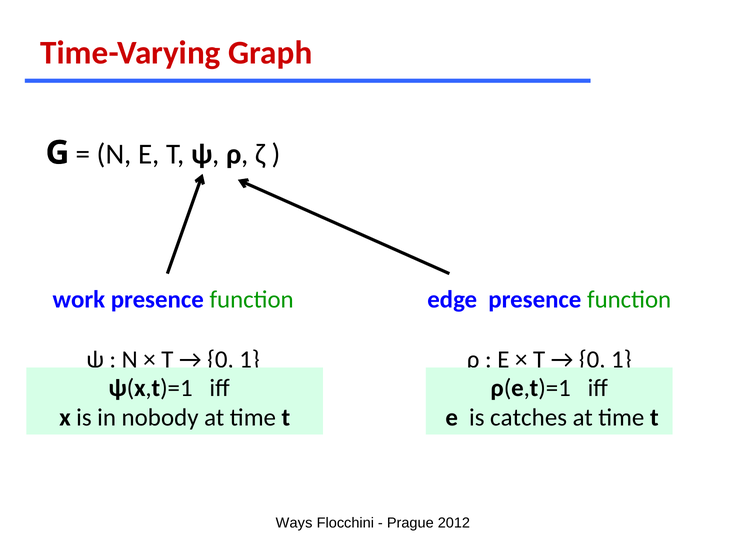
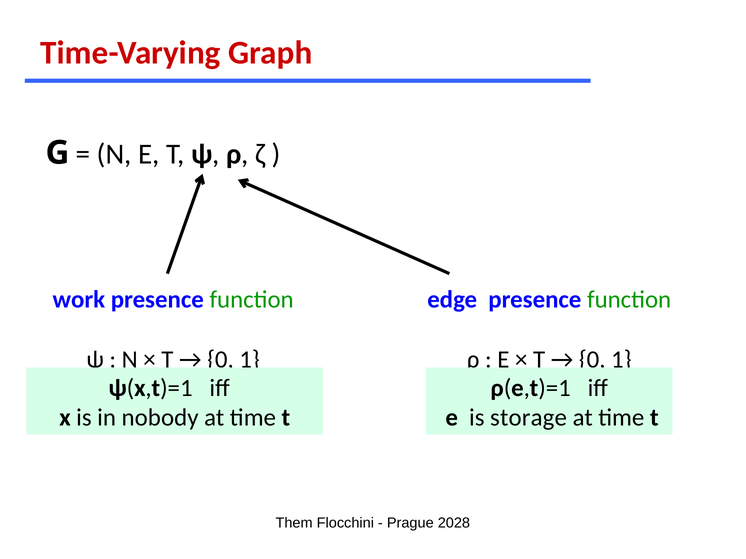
catches: catches -> storage
Ways: Ways -> Them
2012: 2012 -> 2028
